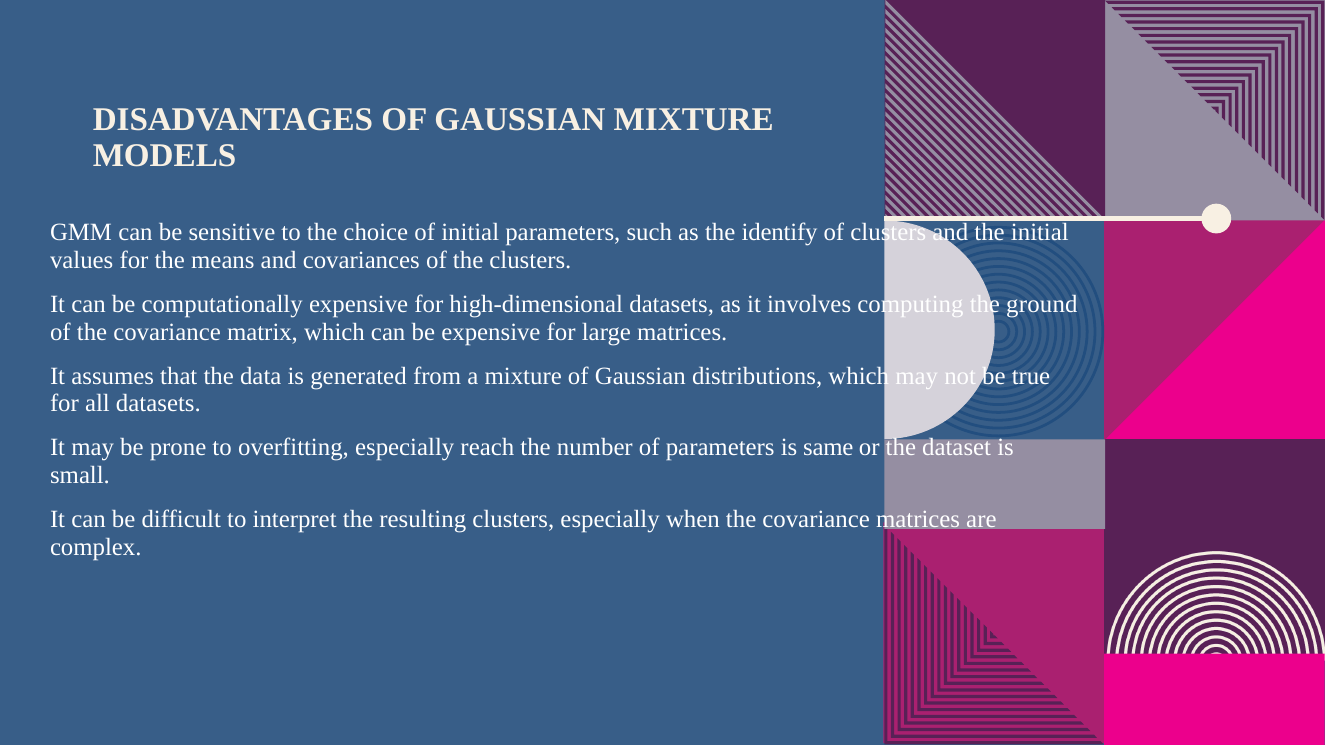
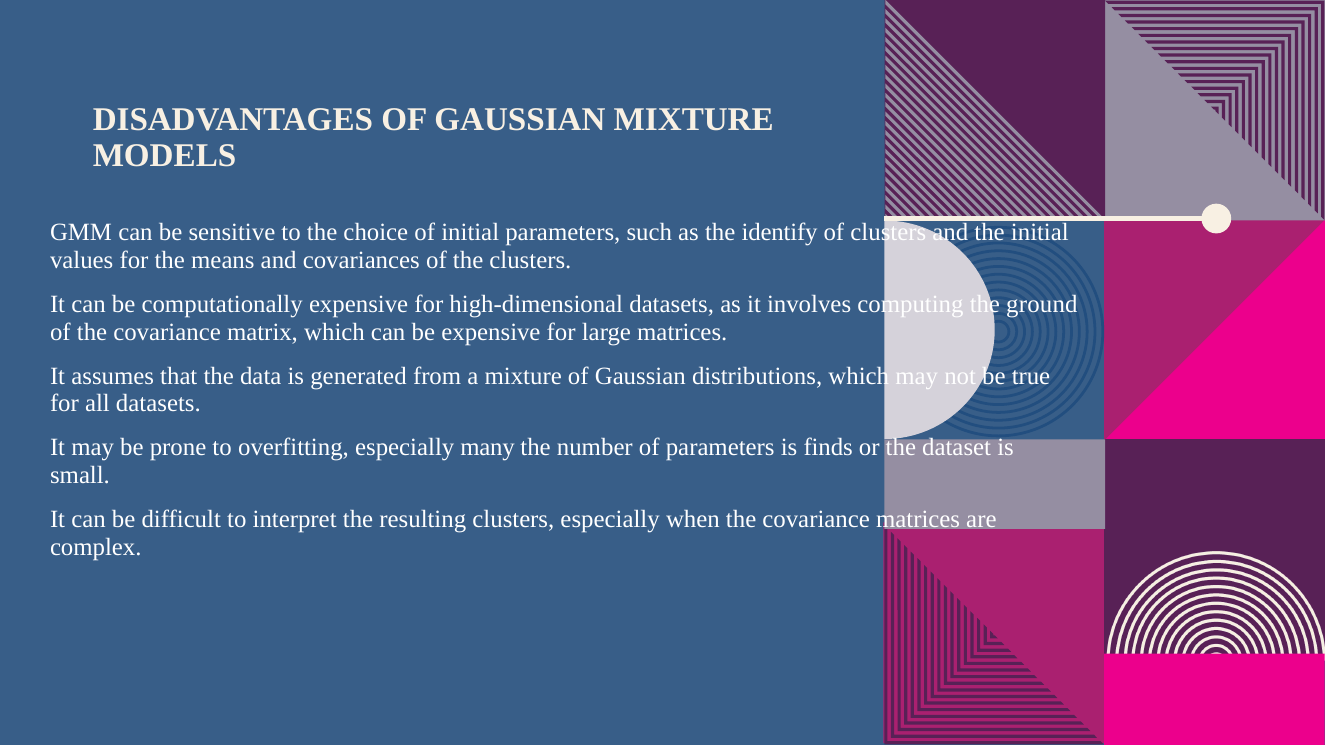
reach: reach -> many
same: same -> finds
